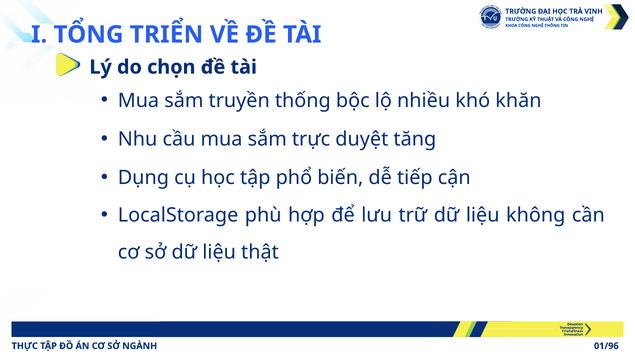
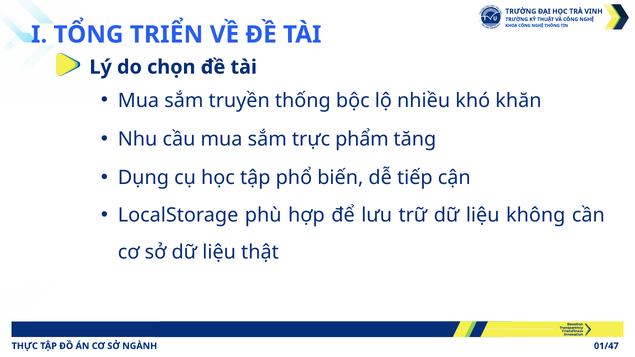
duyệt: duyệt -> phẩm
01/96: 01/96 -> 01/47
